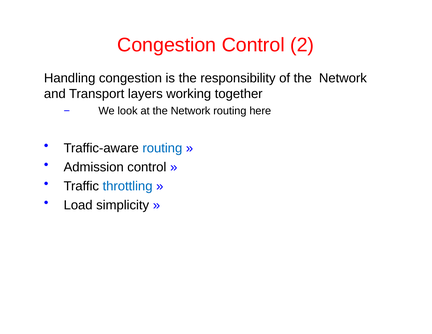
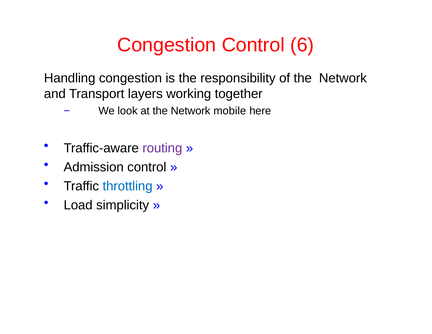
2: 2 -> 6
Network routing: routing -> mobile
routing at (162, 148) colour: blue -> purple
